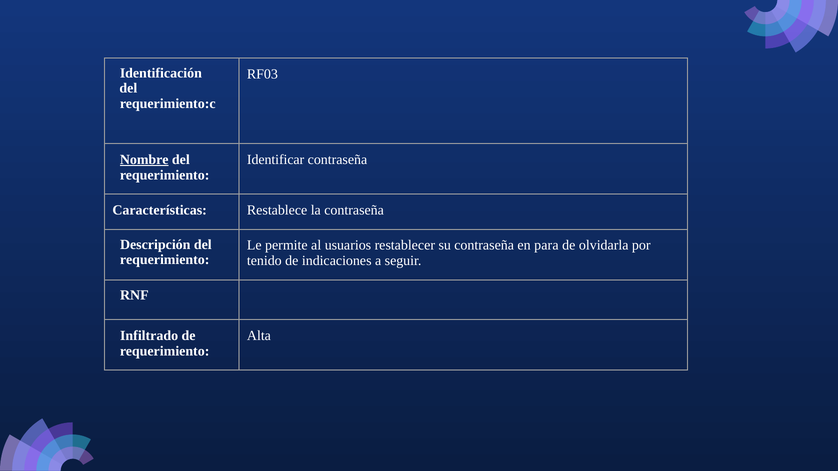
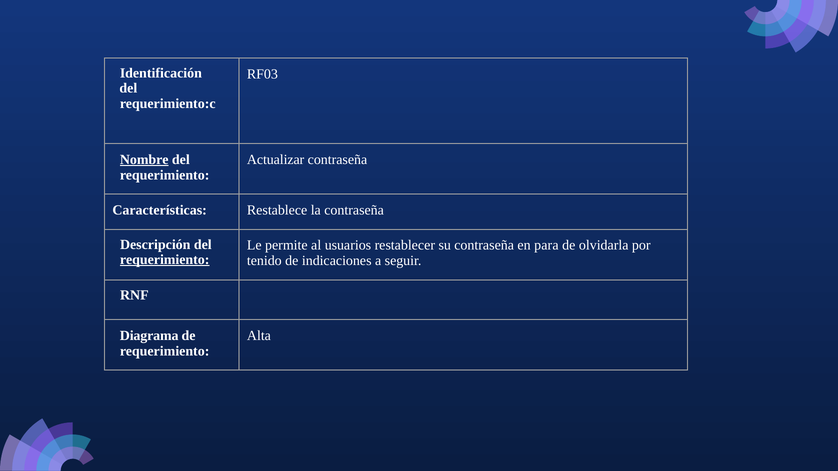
Identificar: Identificar -> Actualizar
requerimiento at (165, 260) underline: none -> present
Infiltrado: Infiltrado -> Diagrama
